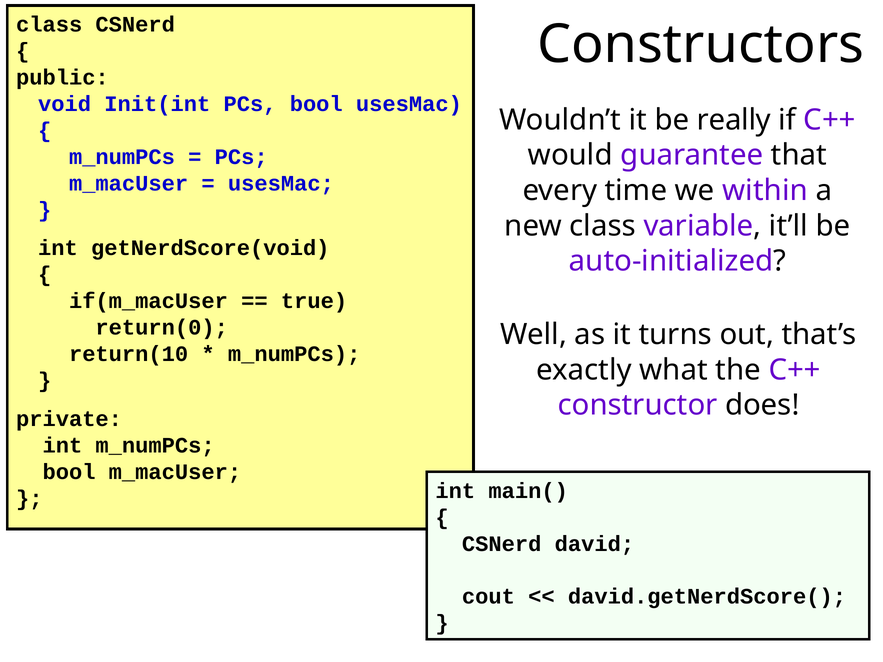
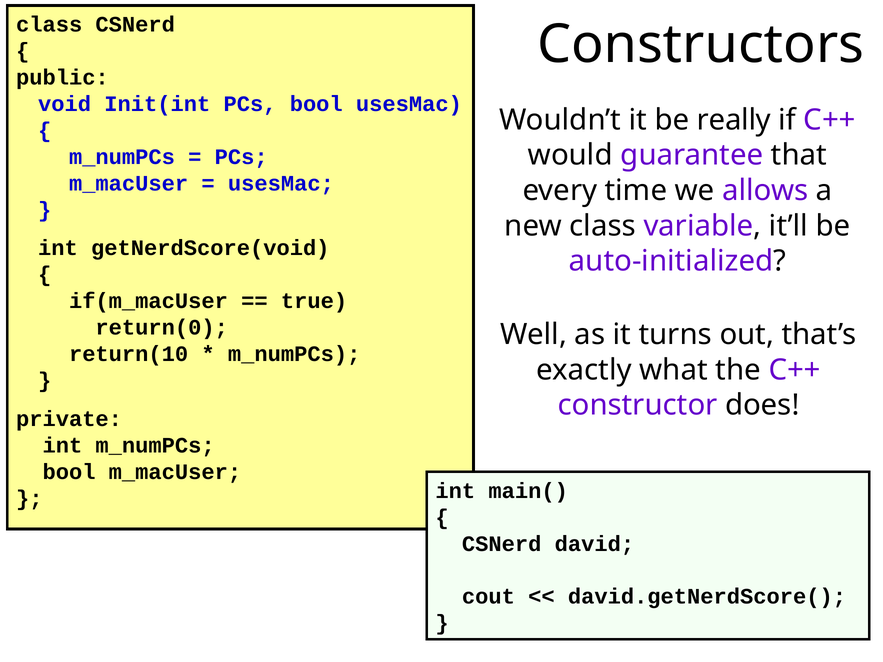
within: within -> allows
